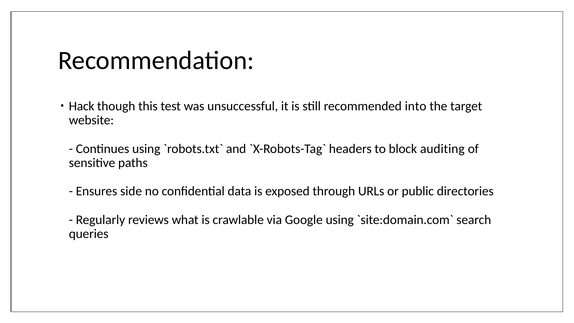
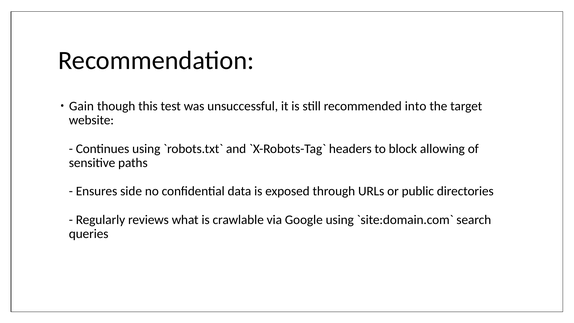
Hack: Hack -> Gain
auditing: auditing -> allowing
